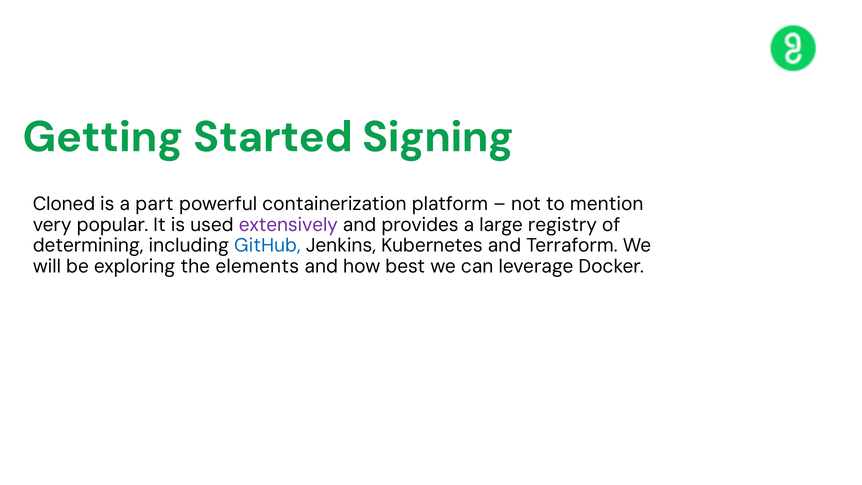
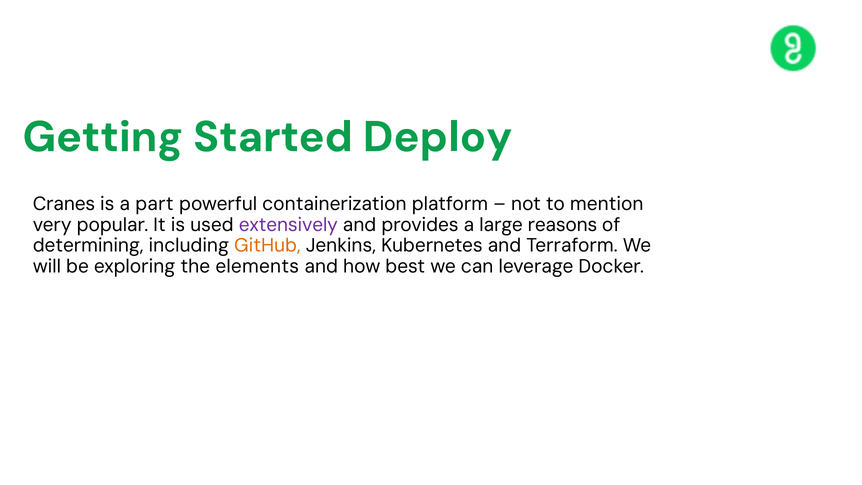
Signing: Signing -> Deploy
Cloned: Cloned -> Cranes
registry: registry -> reasons
GitHub colour: blue -> orange
